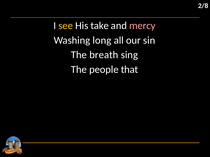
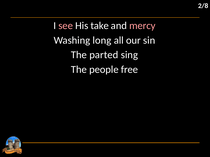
see colour: yellow -> pink
breath: breath -> parted
that: that -> free
